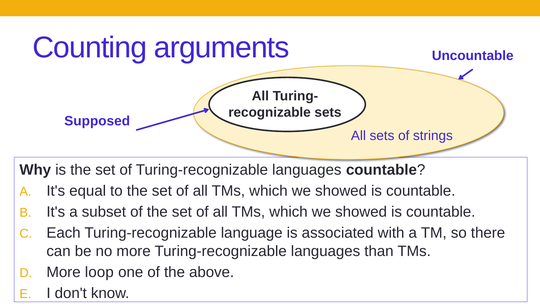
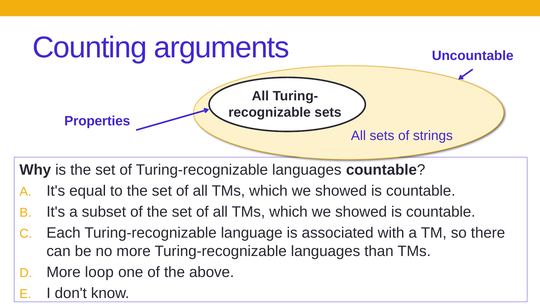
Supposed: Supposed -> Properties
